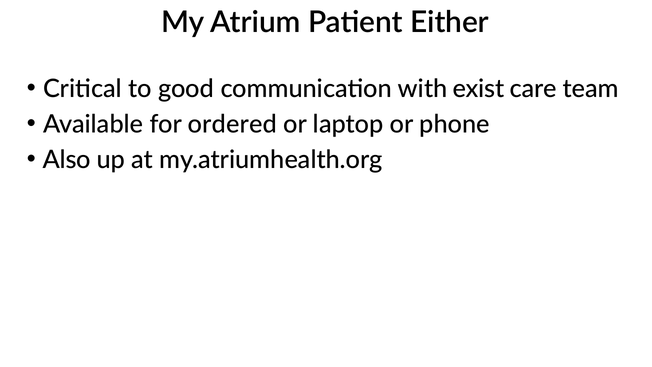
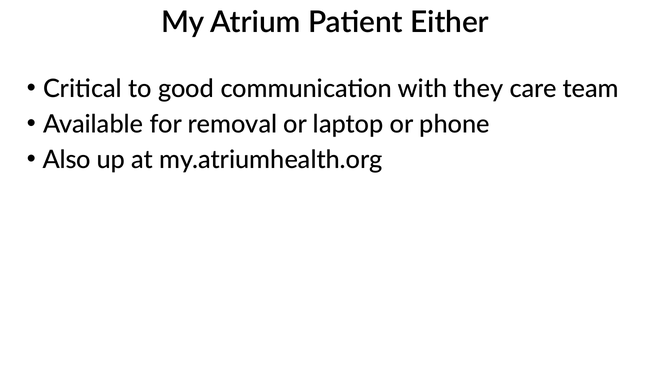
exist: exist -> they
ordered: ordered -> removal
